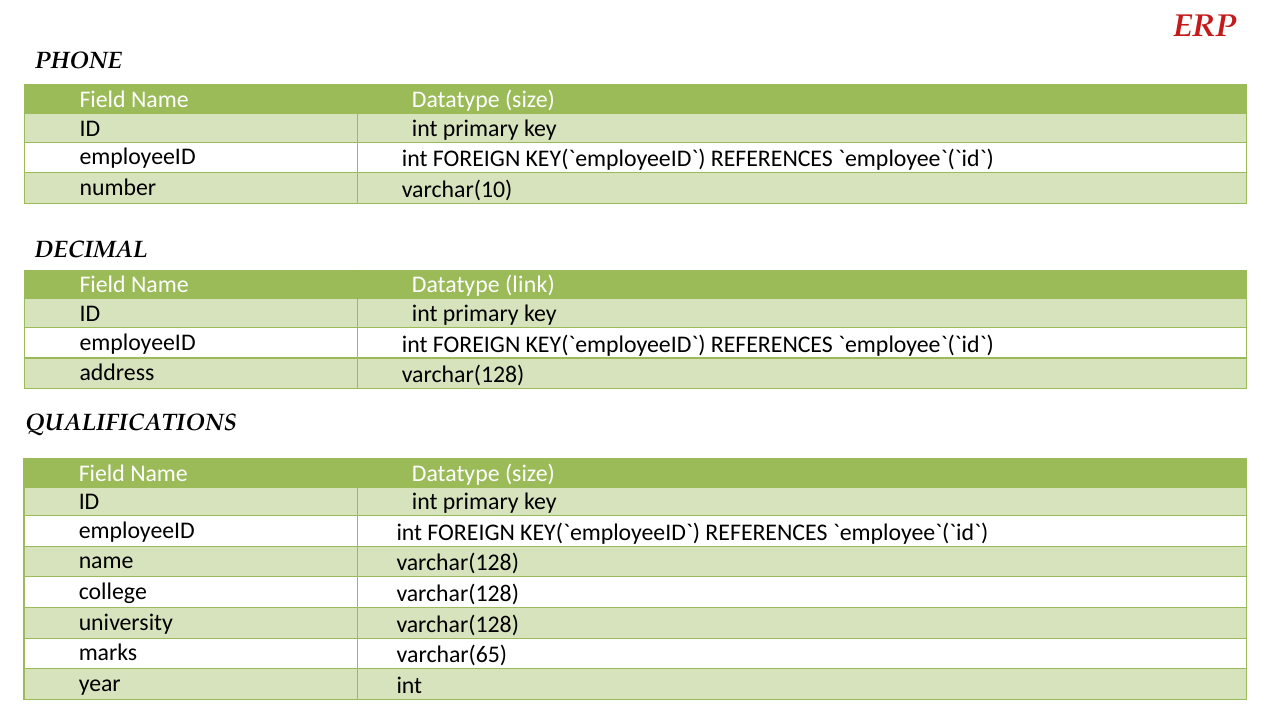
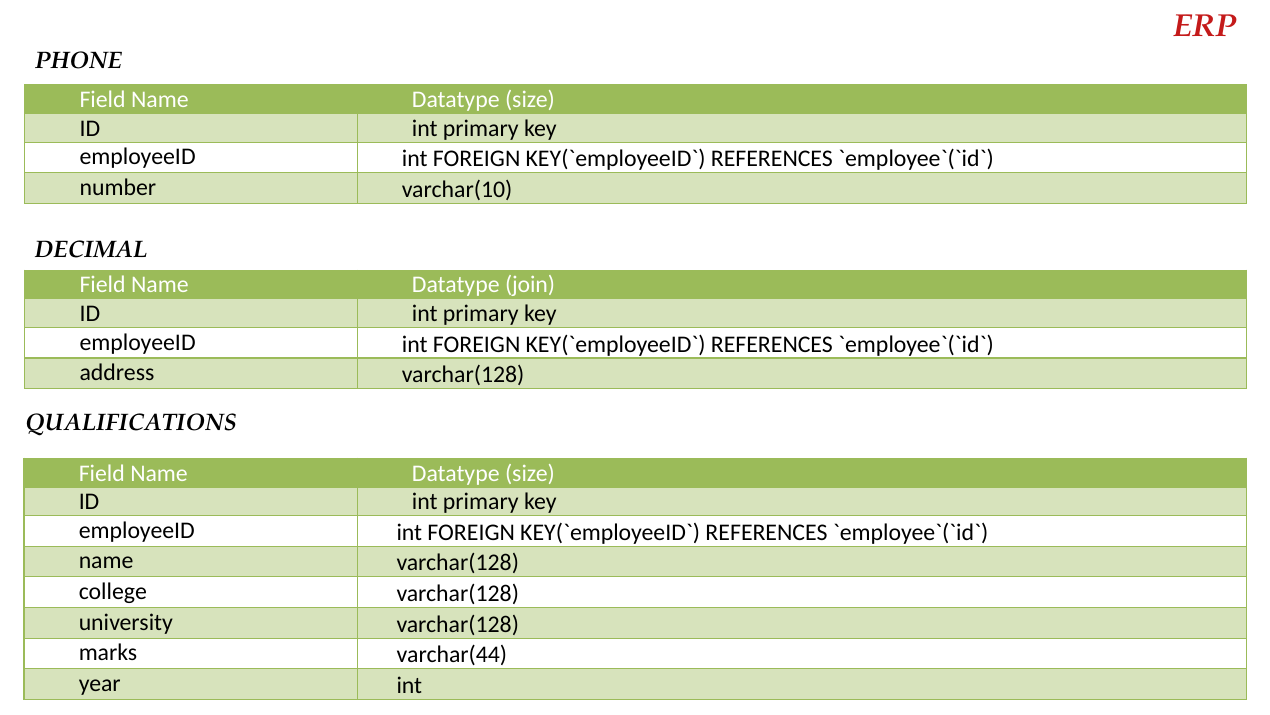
link: link -> join
varchar(65: varchar(65 -> varchar(44
